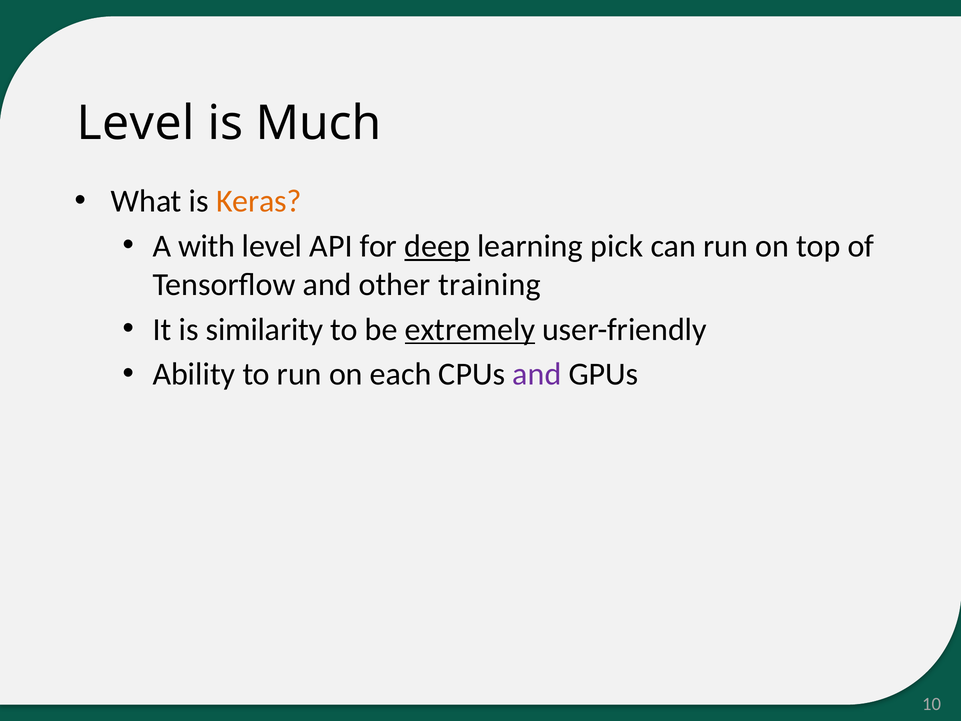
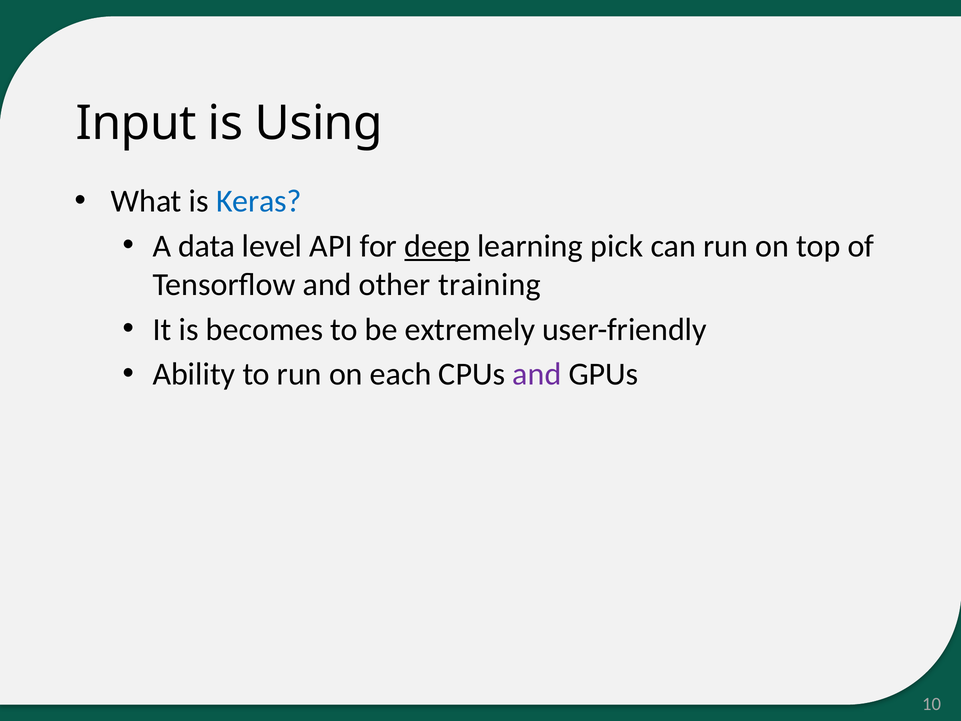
Level at (136, 123): Level -> Input
Much: Much -> Using
Keras colour: orange -> blue
with: with -> data
similarity: similarity -> becomes
extremely underline: present -> none
